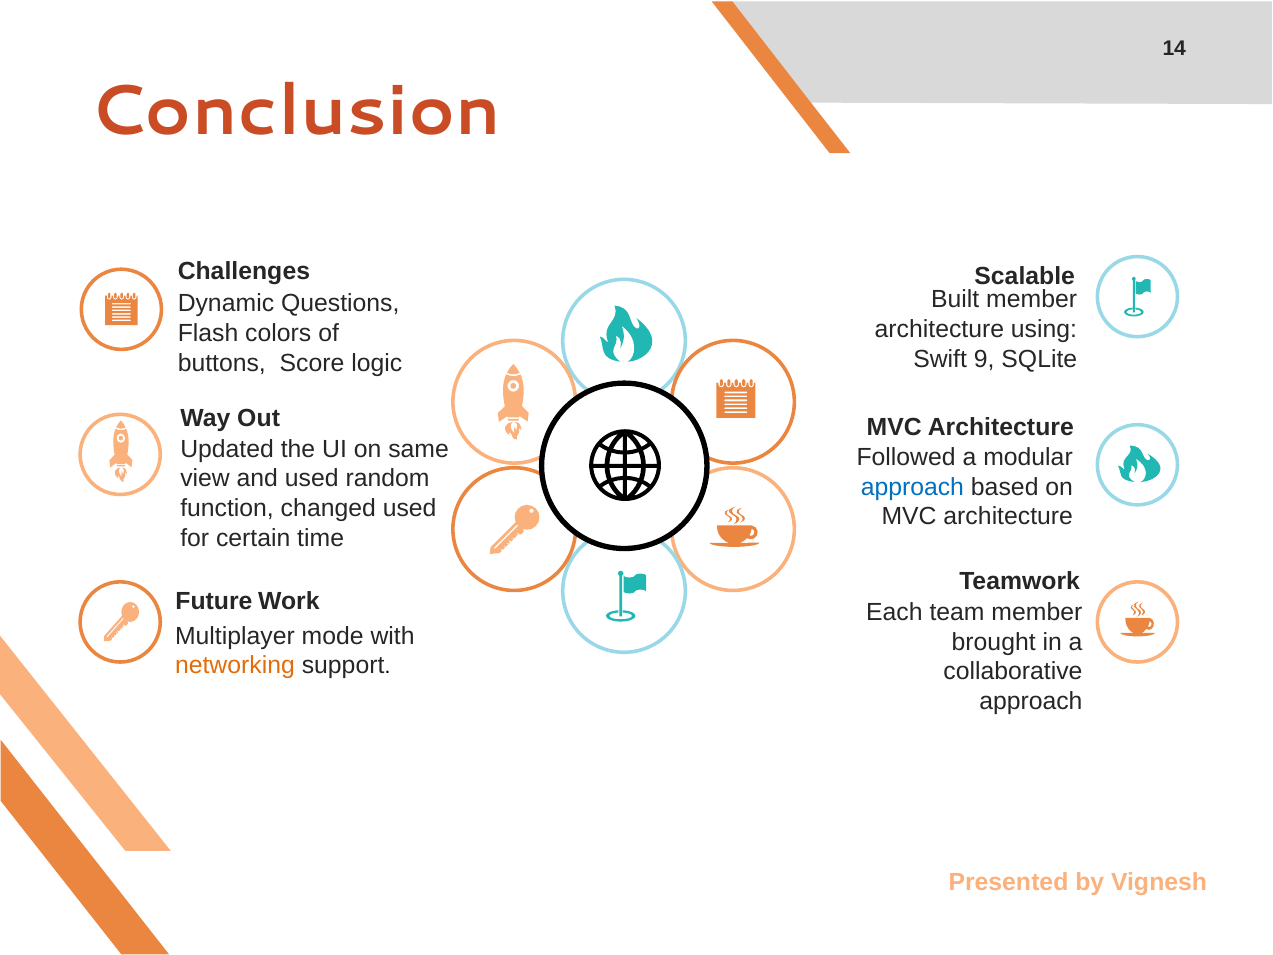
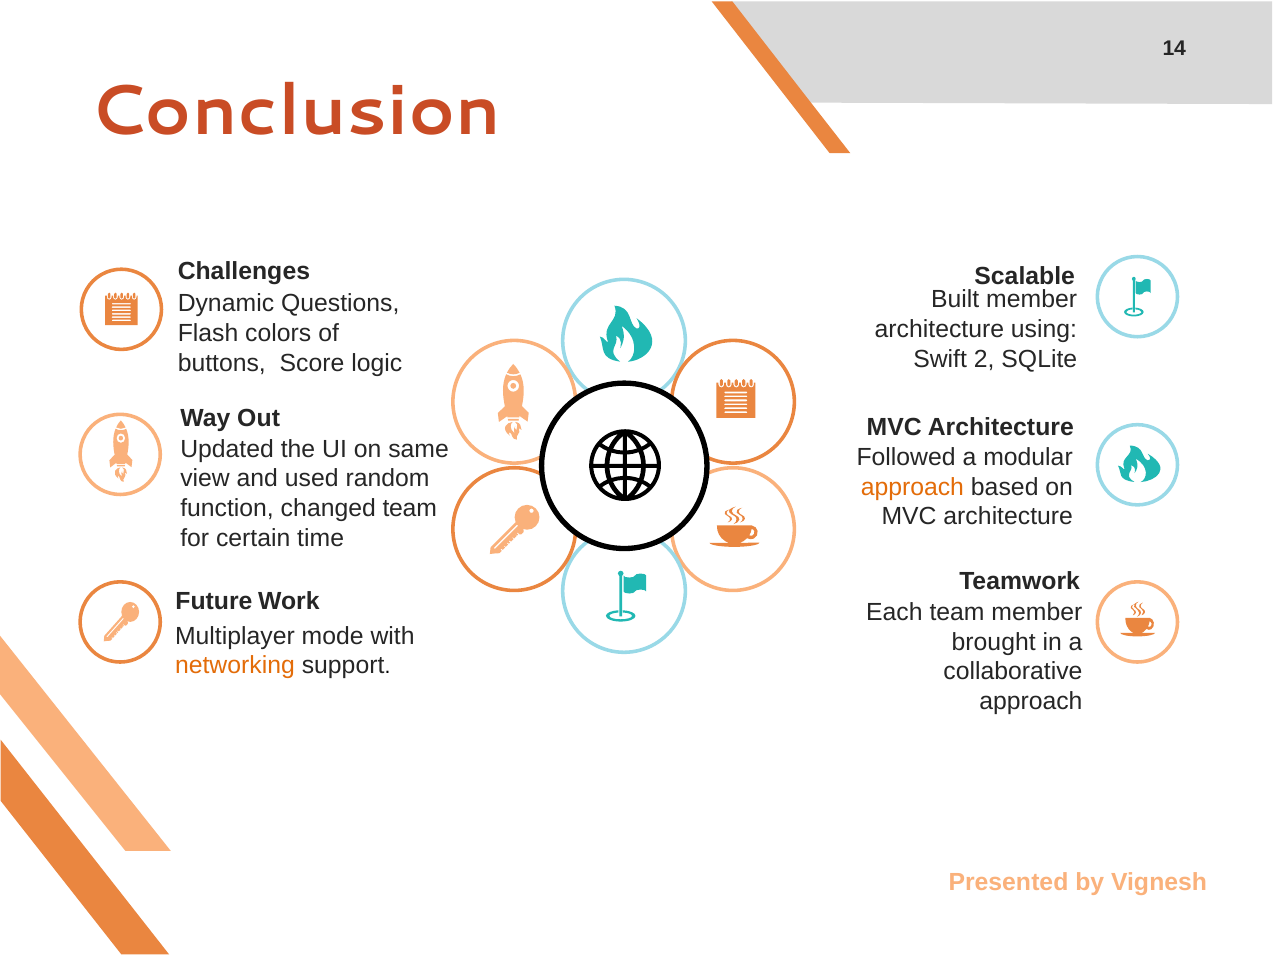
9: 9 -> 2
approach at (912, 487) colour: blue -> orange
changed used: used -> team
